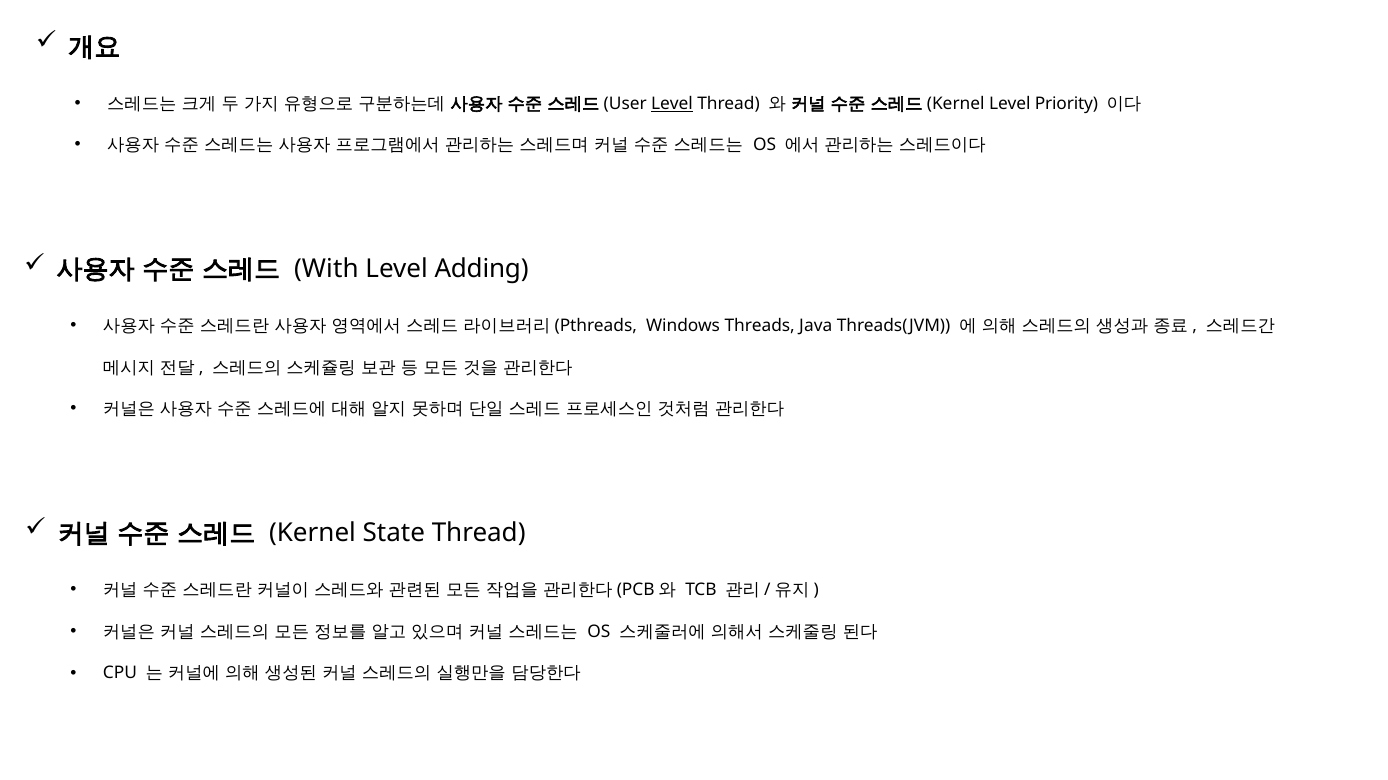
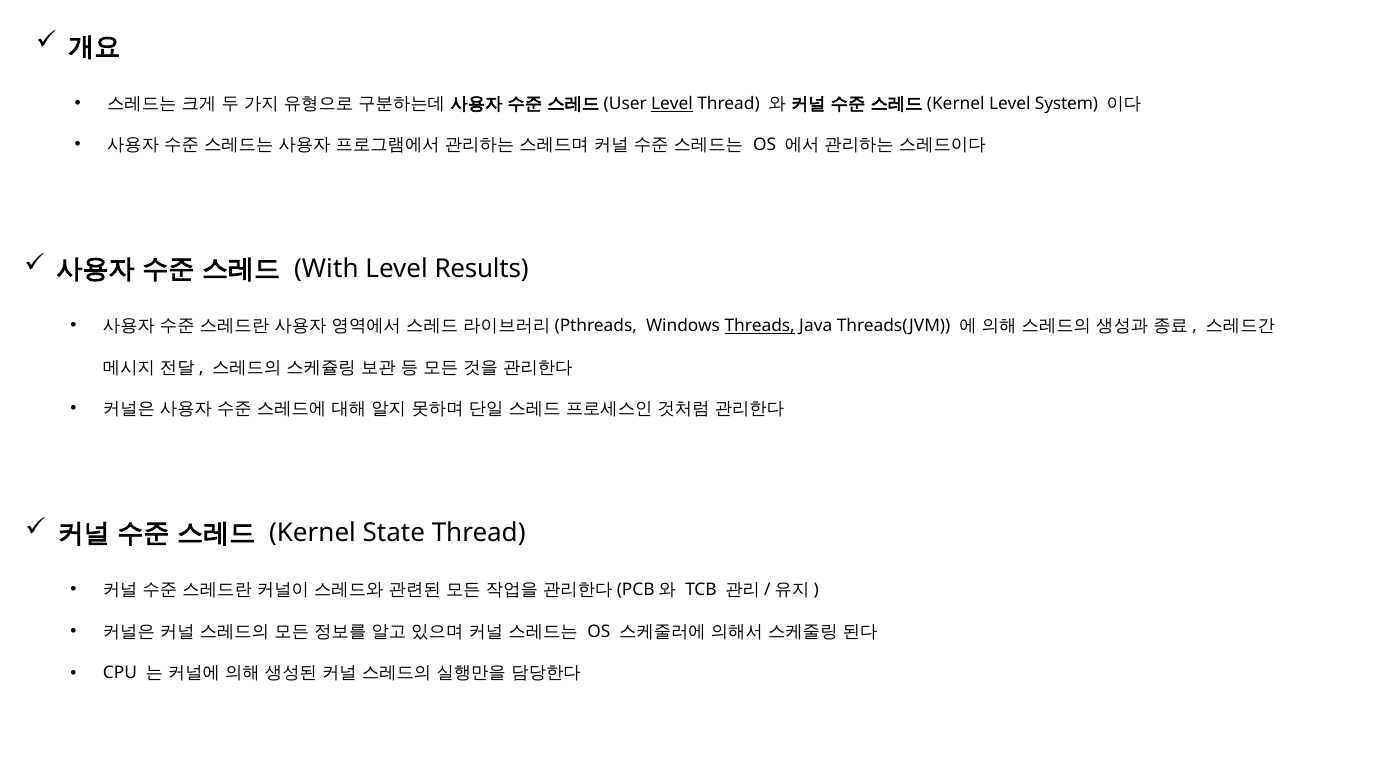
Priority: Priority -> System
Adding: Adding -> Results
Threads underline: none -> present
